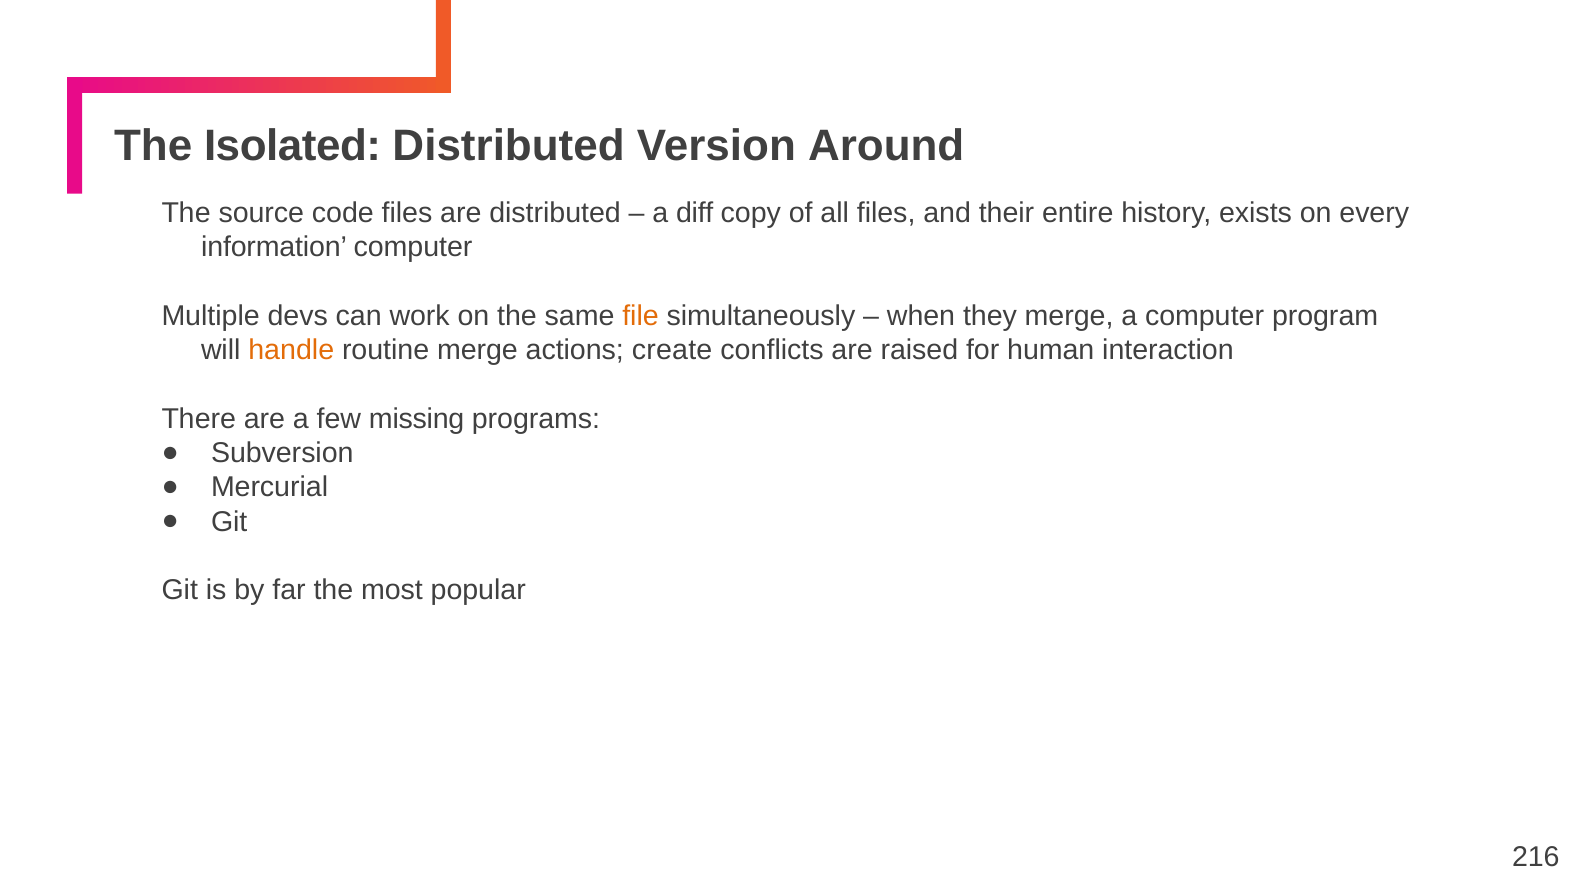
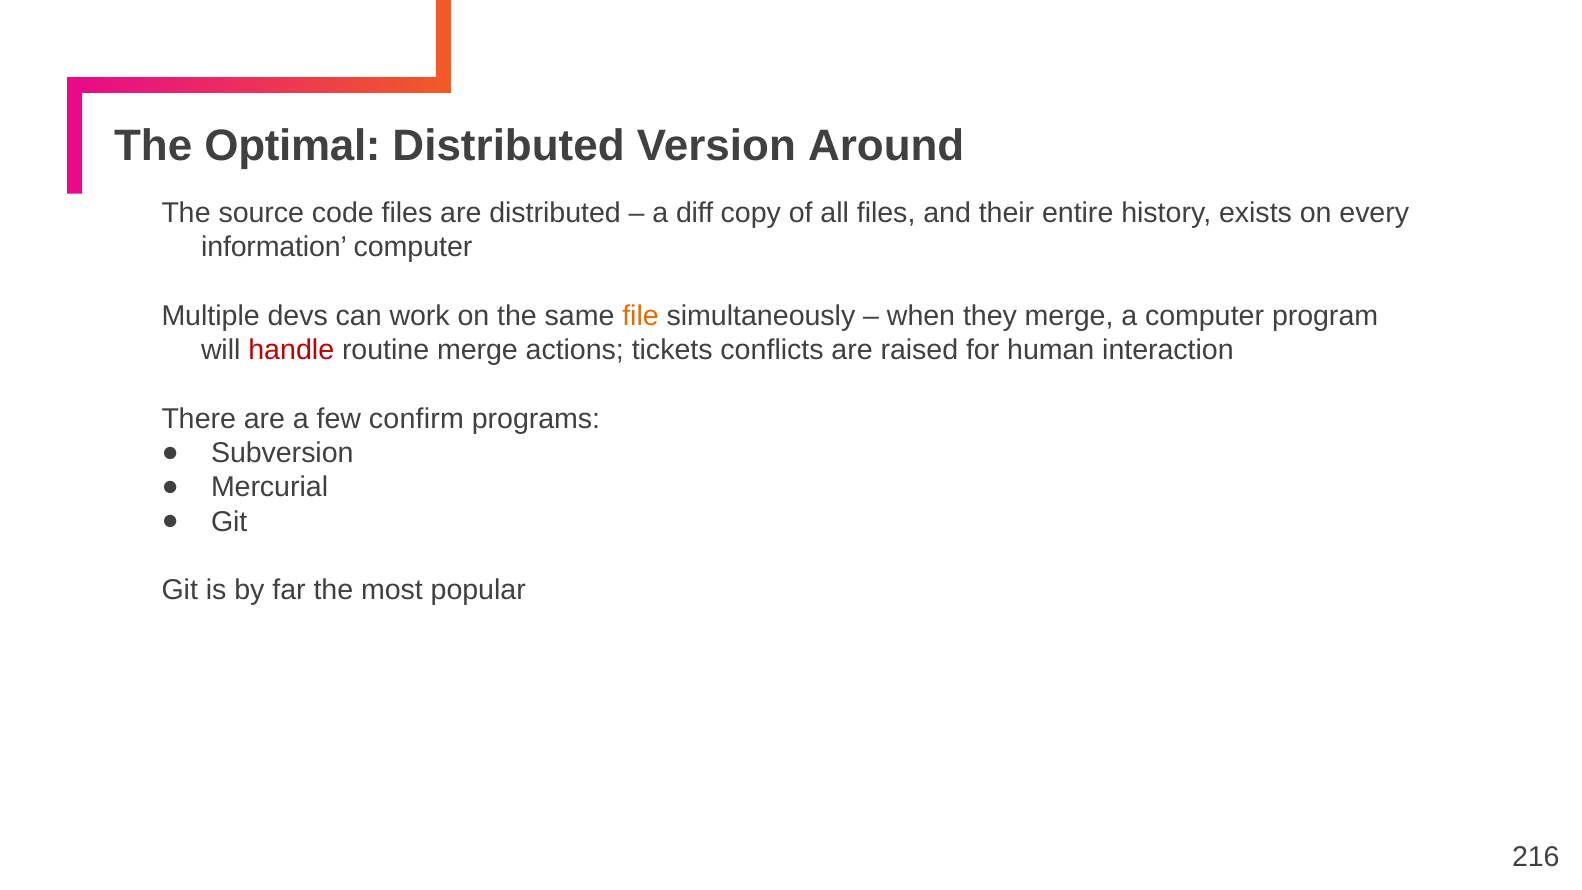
Isolated: Isolated -> Optimal
handle colour: orange -> red
create: create -> tickets
missing: missing -> confirm
